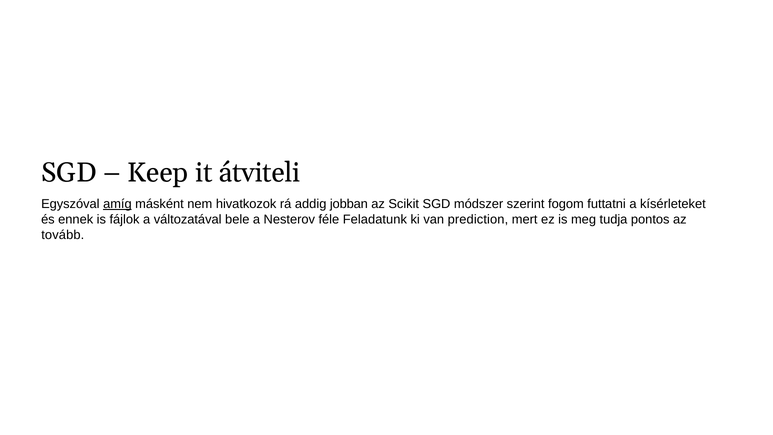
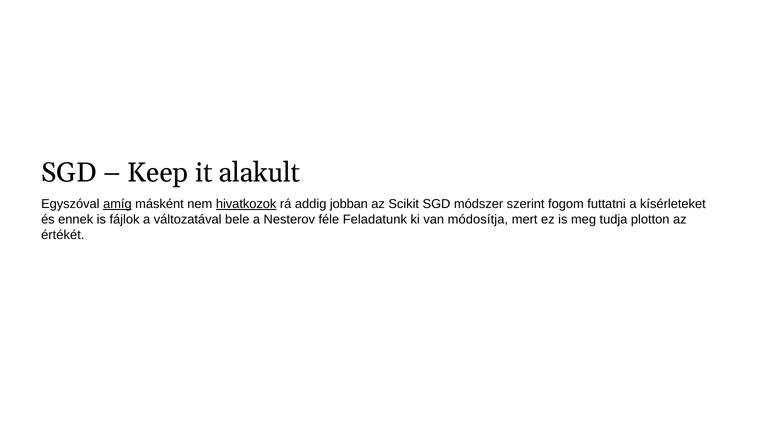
átviteli: átviteli -> alakult
hivatkozok underline: none -> present
prediction: prediction -> módosítja
pontos: pontos -> plotton
tovább: tovább -> értékét
